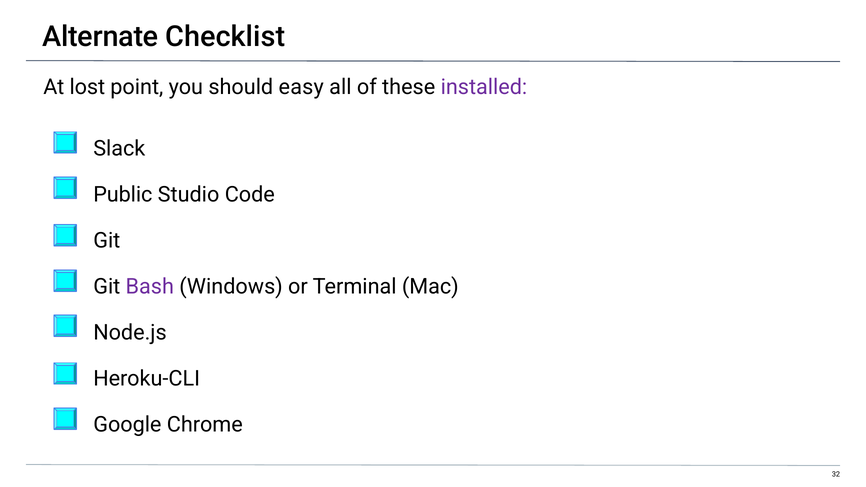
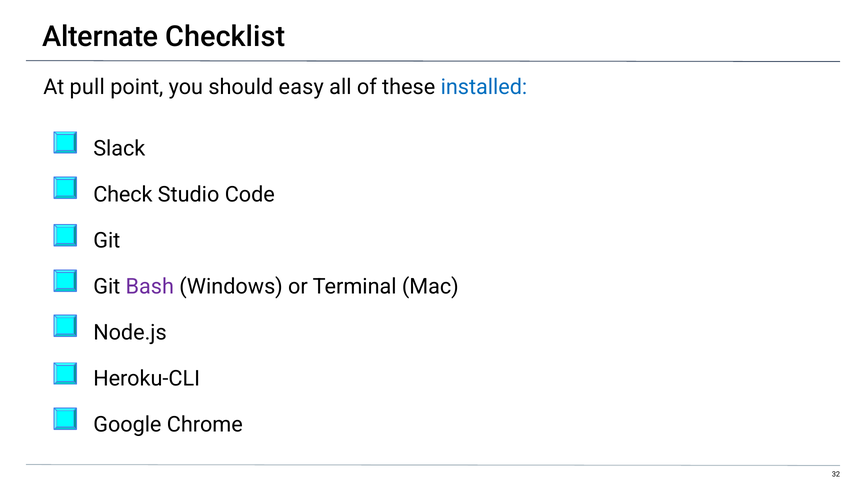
lost: lost -> pull
installed colour: purple -> blue
Public: Public -> Check
